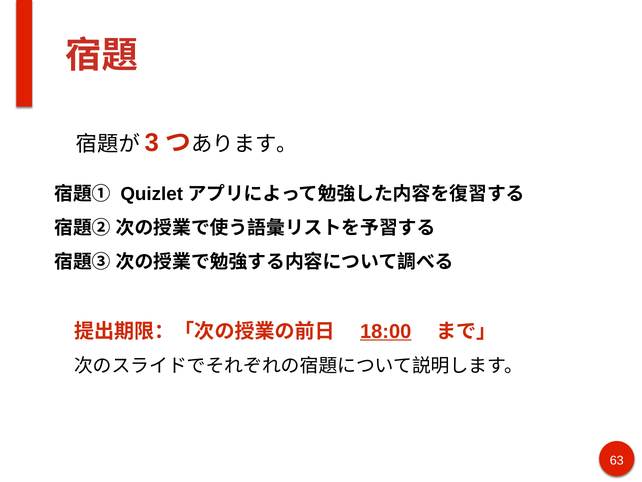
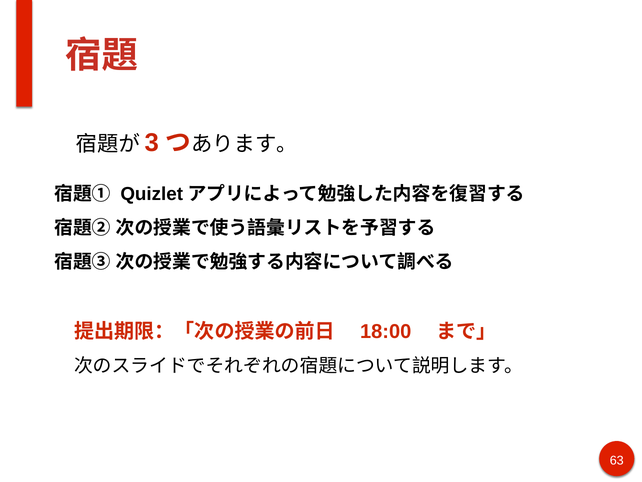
18:00 underline: present -> none
